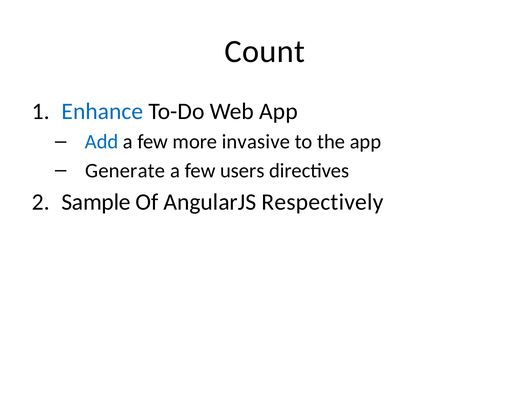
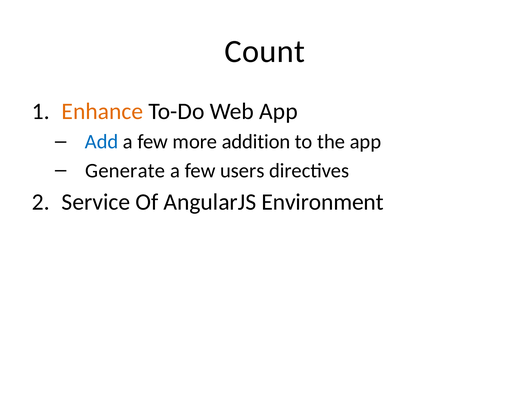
Enhance colour: blue -> orange
invasive: invasive -> addition
Sample: Sample -> Service
Respectively: Respectively -> Environment
